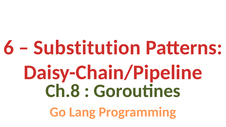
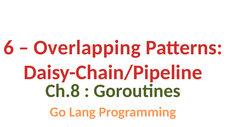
Substitution: Substitution -> Overlapping
